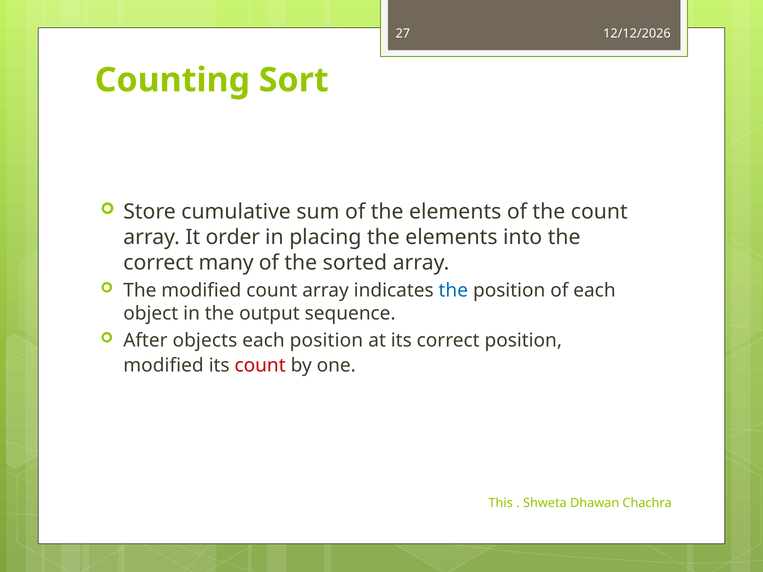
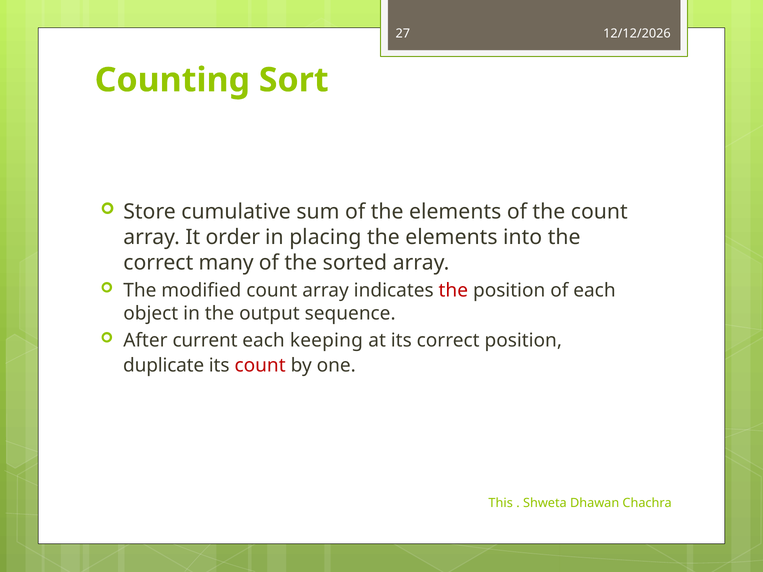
the at (453, 291) colour: blue -> red
objects: objects -> current
each position: position -> keeping
modified at (164, 366): modified -> duplicate
